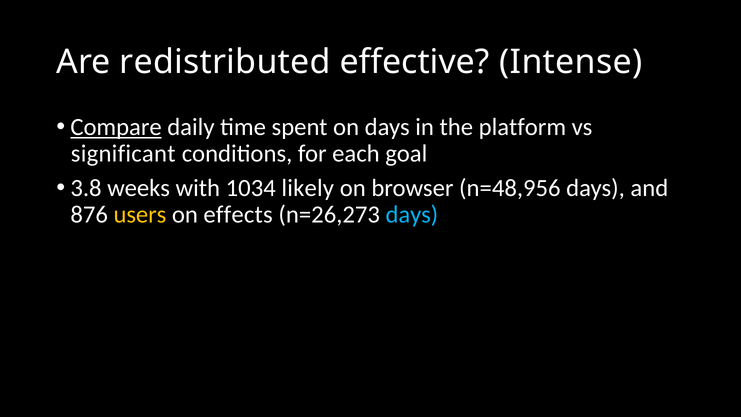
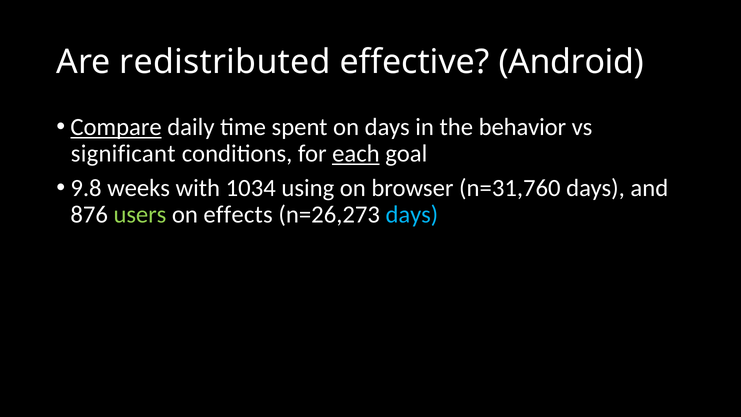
Intense: Intense -> Android
platform: platform -> behavior
each underline: none -> present
3.8: 3.8 -> 9.8
likely: likely -> using
n=48,956: n=48,956 -> n=31,760
users colour: yellow -> light green
